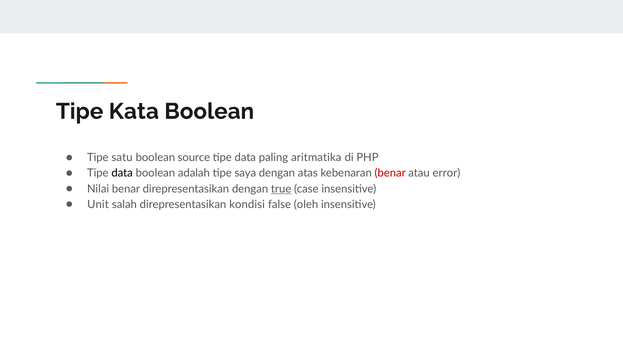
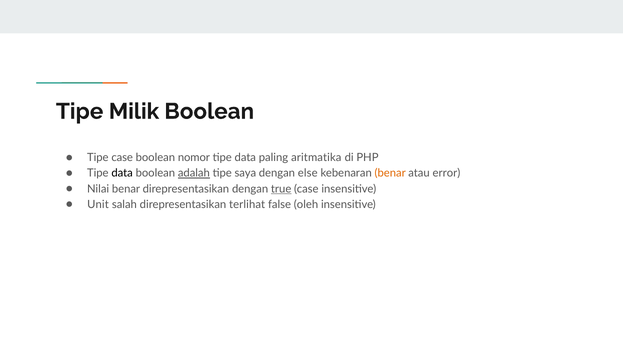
Kata: Kata -> Milik
Tipe satu: satu -> case
source: source -> nomor
adalah underline: none -> present
atas: atas -> else
benar at (390, 173) colour: red -> orange
kondisi: kondisi -> terlihat
